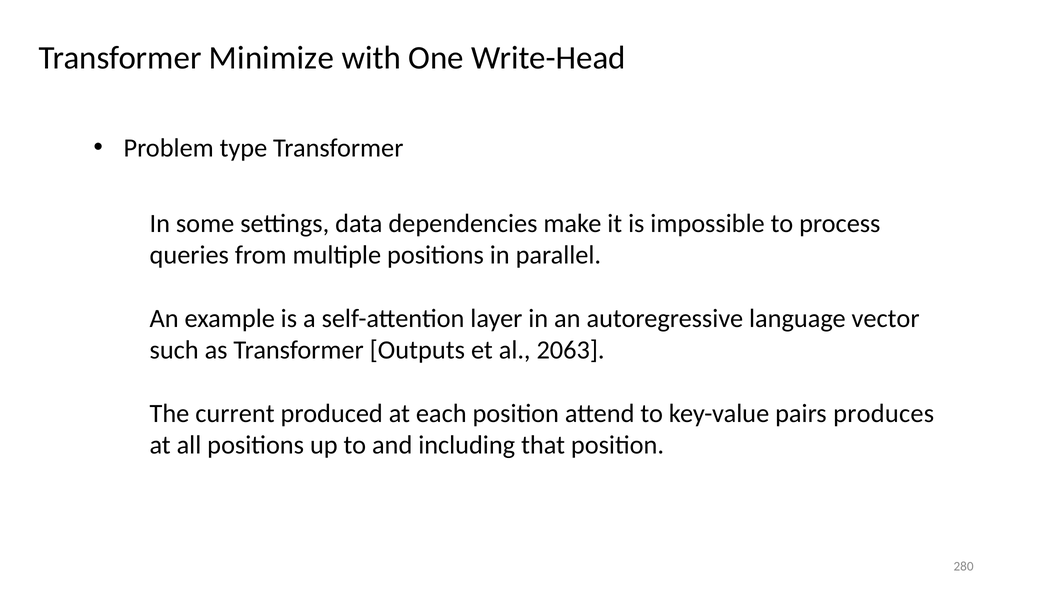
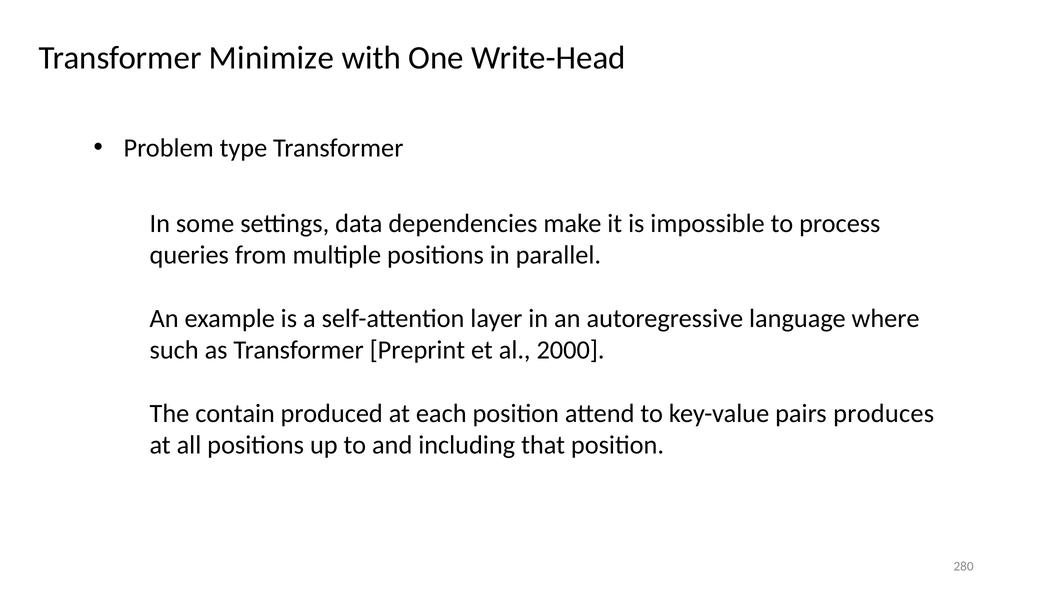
vector: vector -> where
Outputs: Outputs -> Preprint
2063: 2063 -> 2000
current: current -> contain
